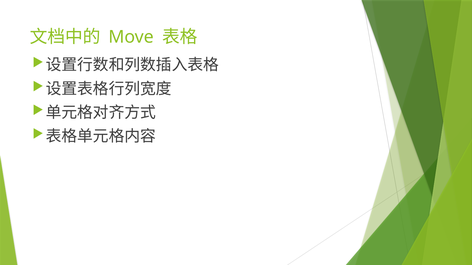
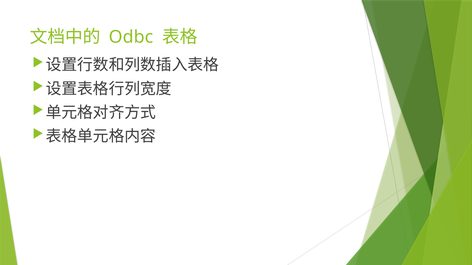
Move: Move -> Odbc
